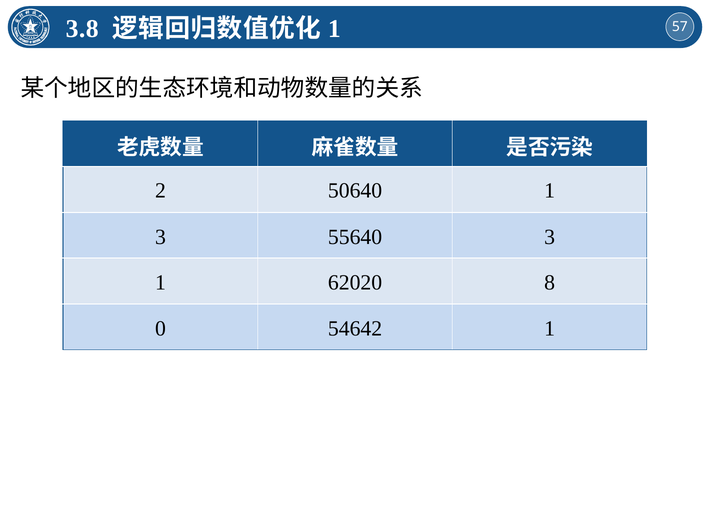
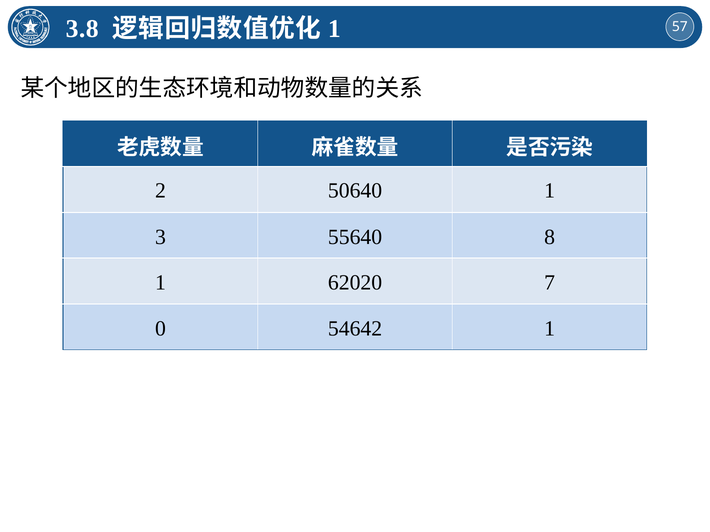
55640 3: 3 -> 8
8: 8 -> 7
